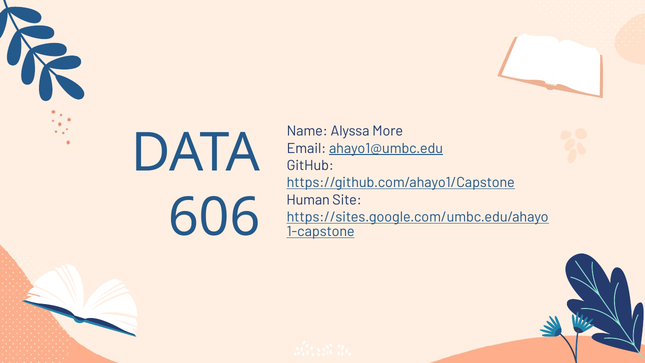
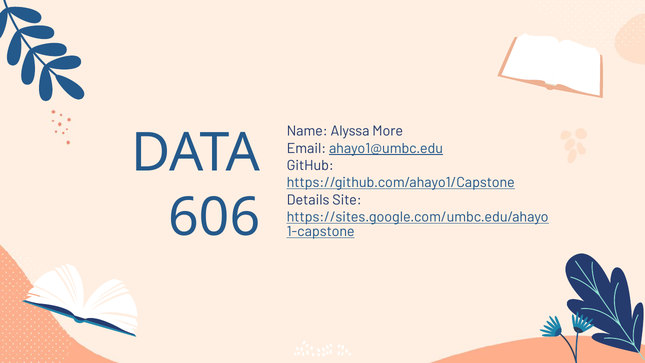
Human: Human -> Details
